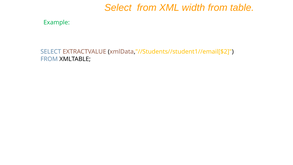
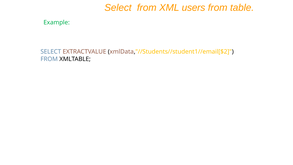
width: width -> users
